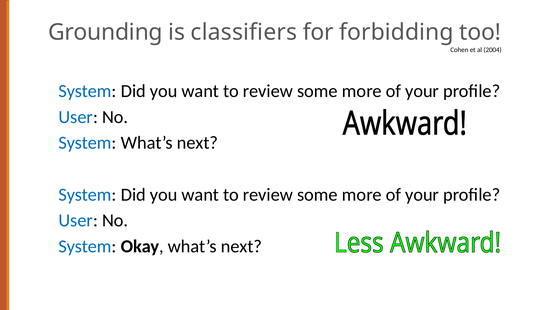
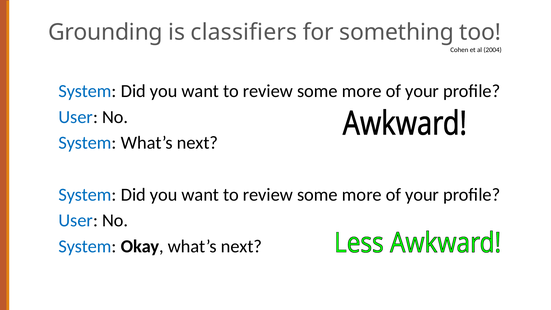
forbidding: forbidding -> something
